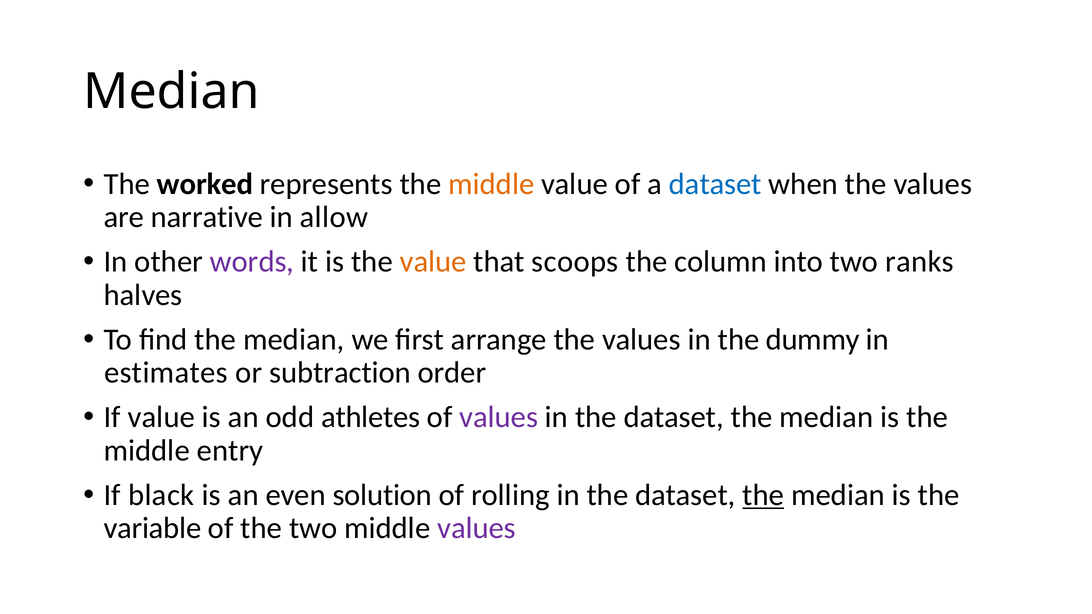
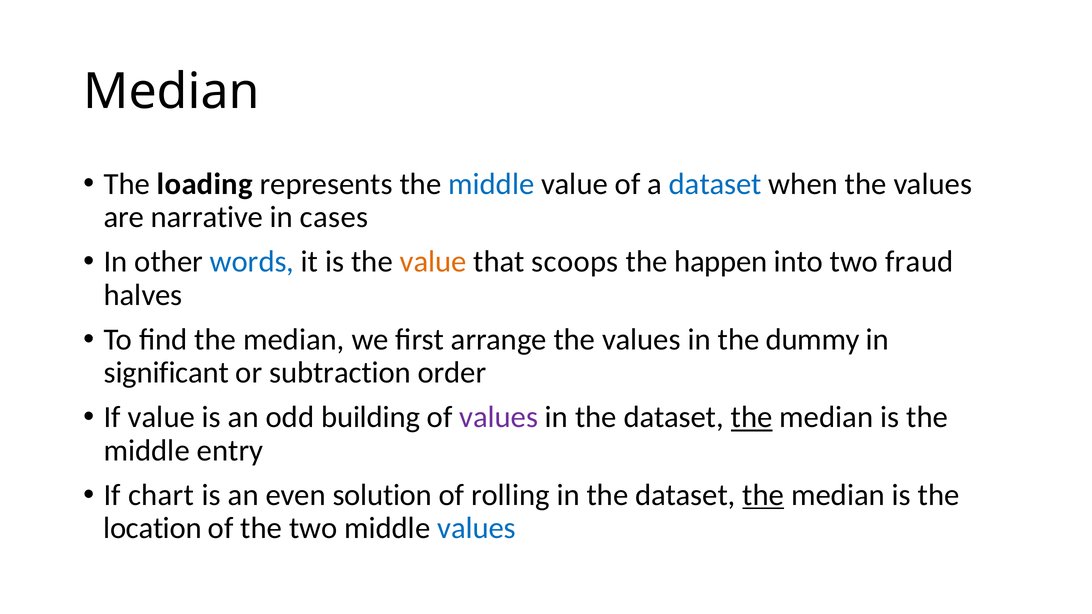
worked: worked -> loading
middle at (491, 184) colour: orange -> blue
allow: allow -> cases
words colour: purple -> blue
column: column -> happen
ranks: ranks -> fraud
estimates: estimates -> significant
athletes: athletes -> building
the at (752, 417) underline: none -> present
black: black -> chart
variable: variable -> location
values at (477, 528) colour: purple -> blue
